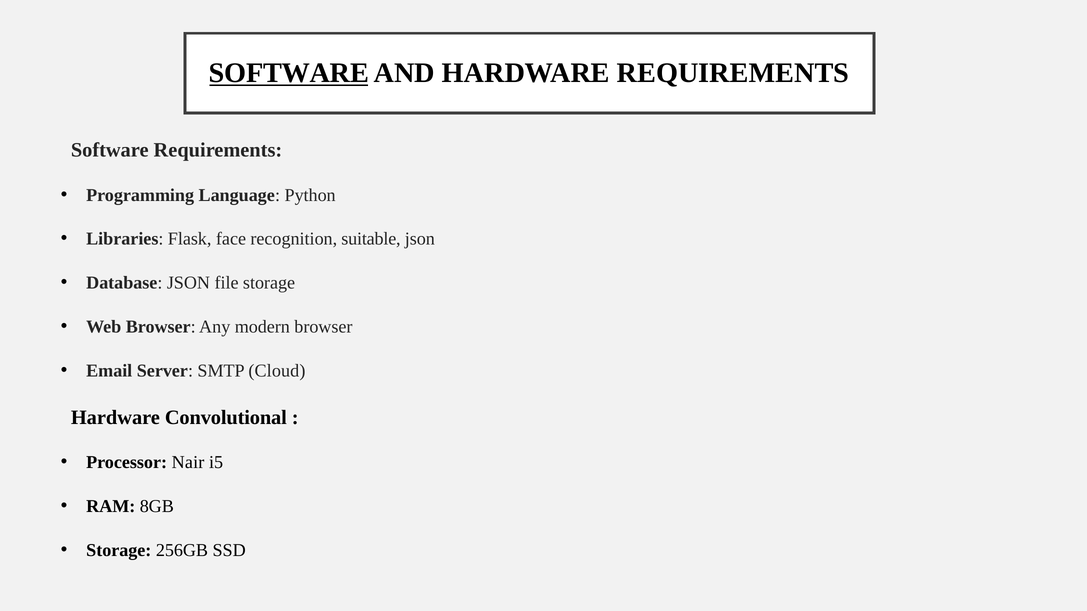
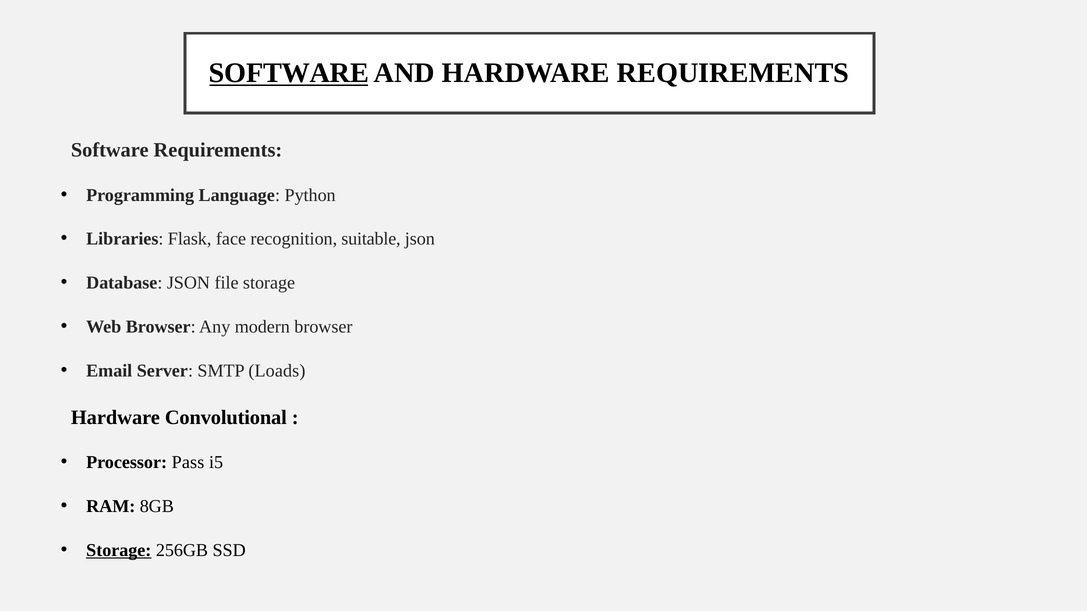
Cloud: Cloud -> Loads
Nair: Nair -> Pass
Storage at (119, 551) underline: none -> present
